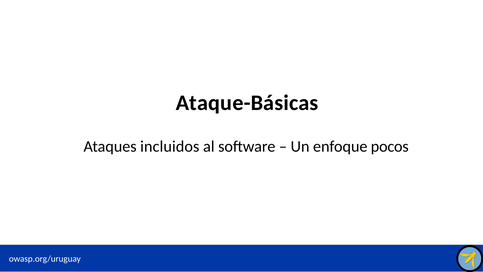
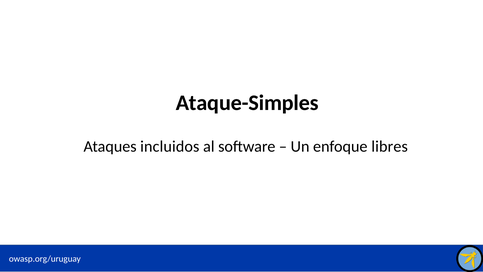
Ataque-Básicas: Ataque-Básicas -> Ataque-Simples
pocos: pocos -> libres
